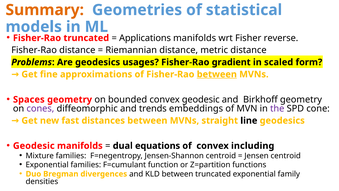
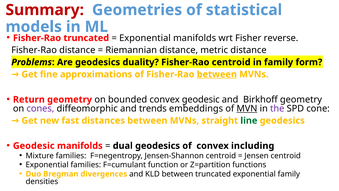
Summary colour: orange -> red
Applications at (145, 38): Applications -> Exponential
usages: usages -> duality
Fisher-Rao gradient: gradient -> centroid
in scaled: scaled -> family
Spaces: Spaces -> Return
MVN underline: none -> present
line colour: black -> green
dual equations: equations -> geodesics
